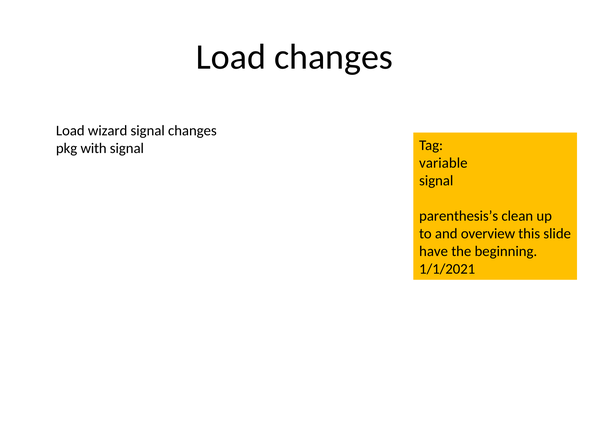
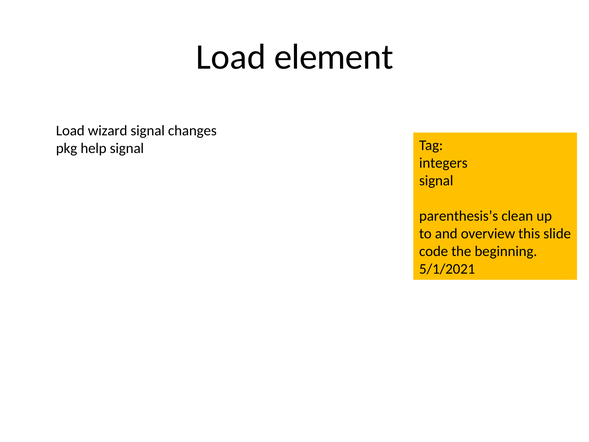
Load changes: changes -> element
with: with -> help
variable: variable -> integers
have: have -> code
1/1/2021: 1/1/2021 -> 5/1/2021
